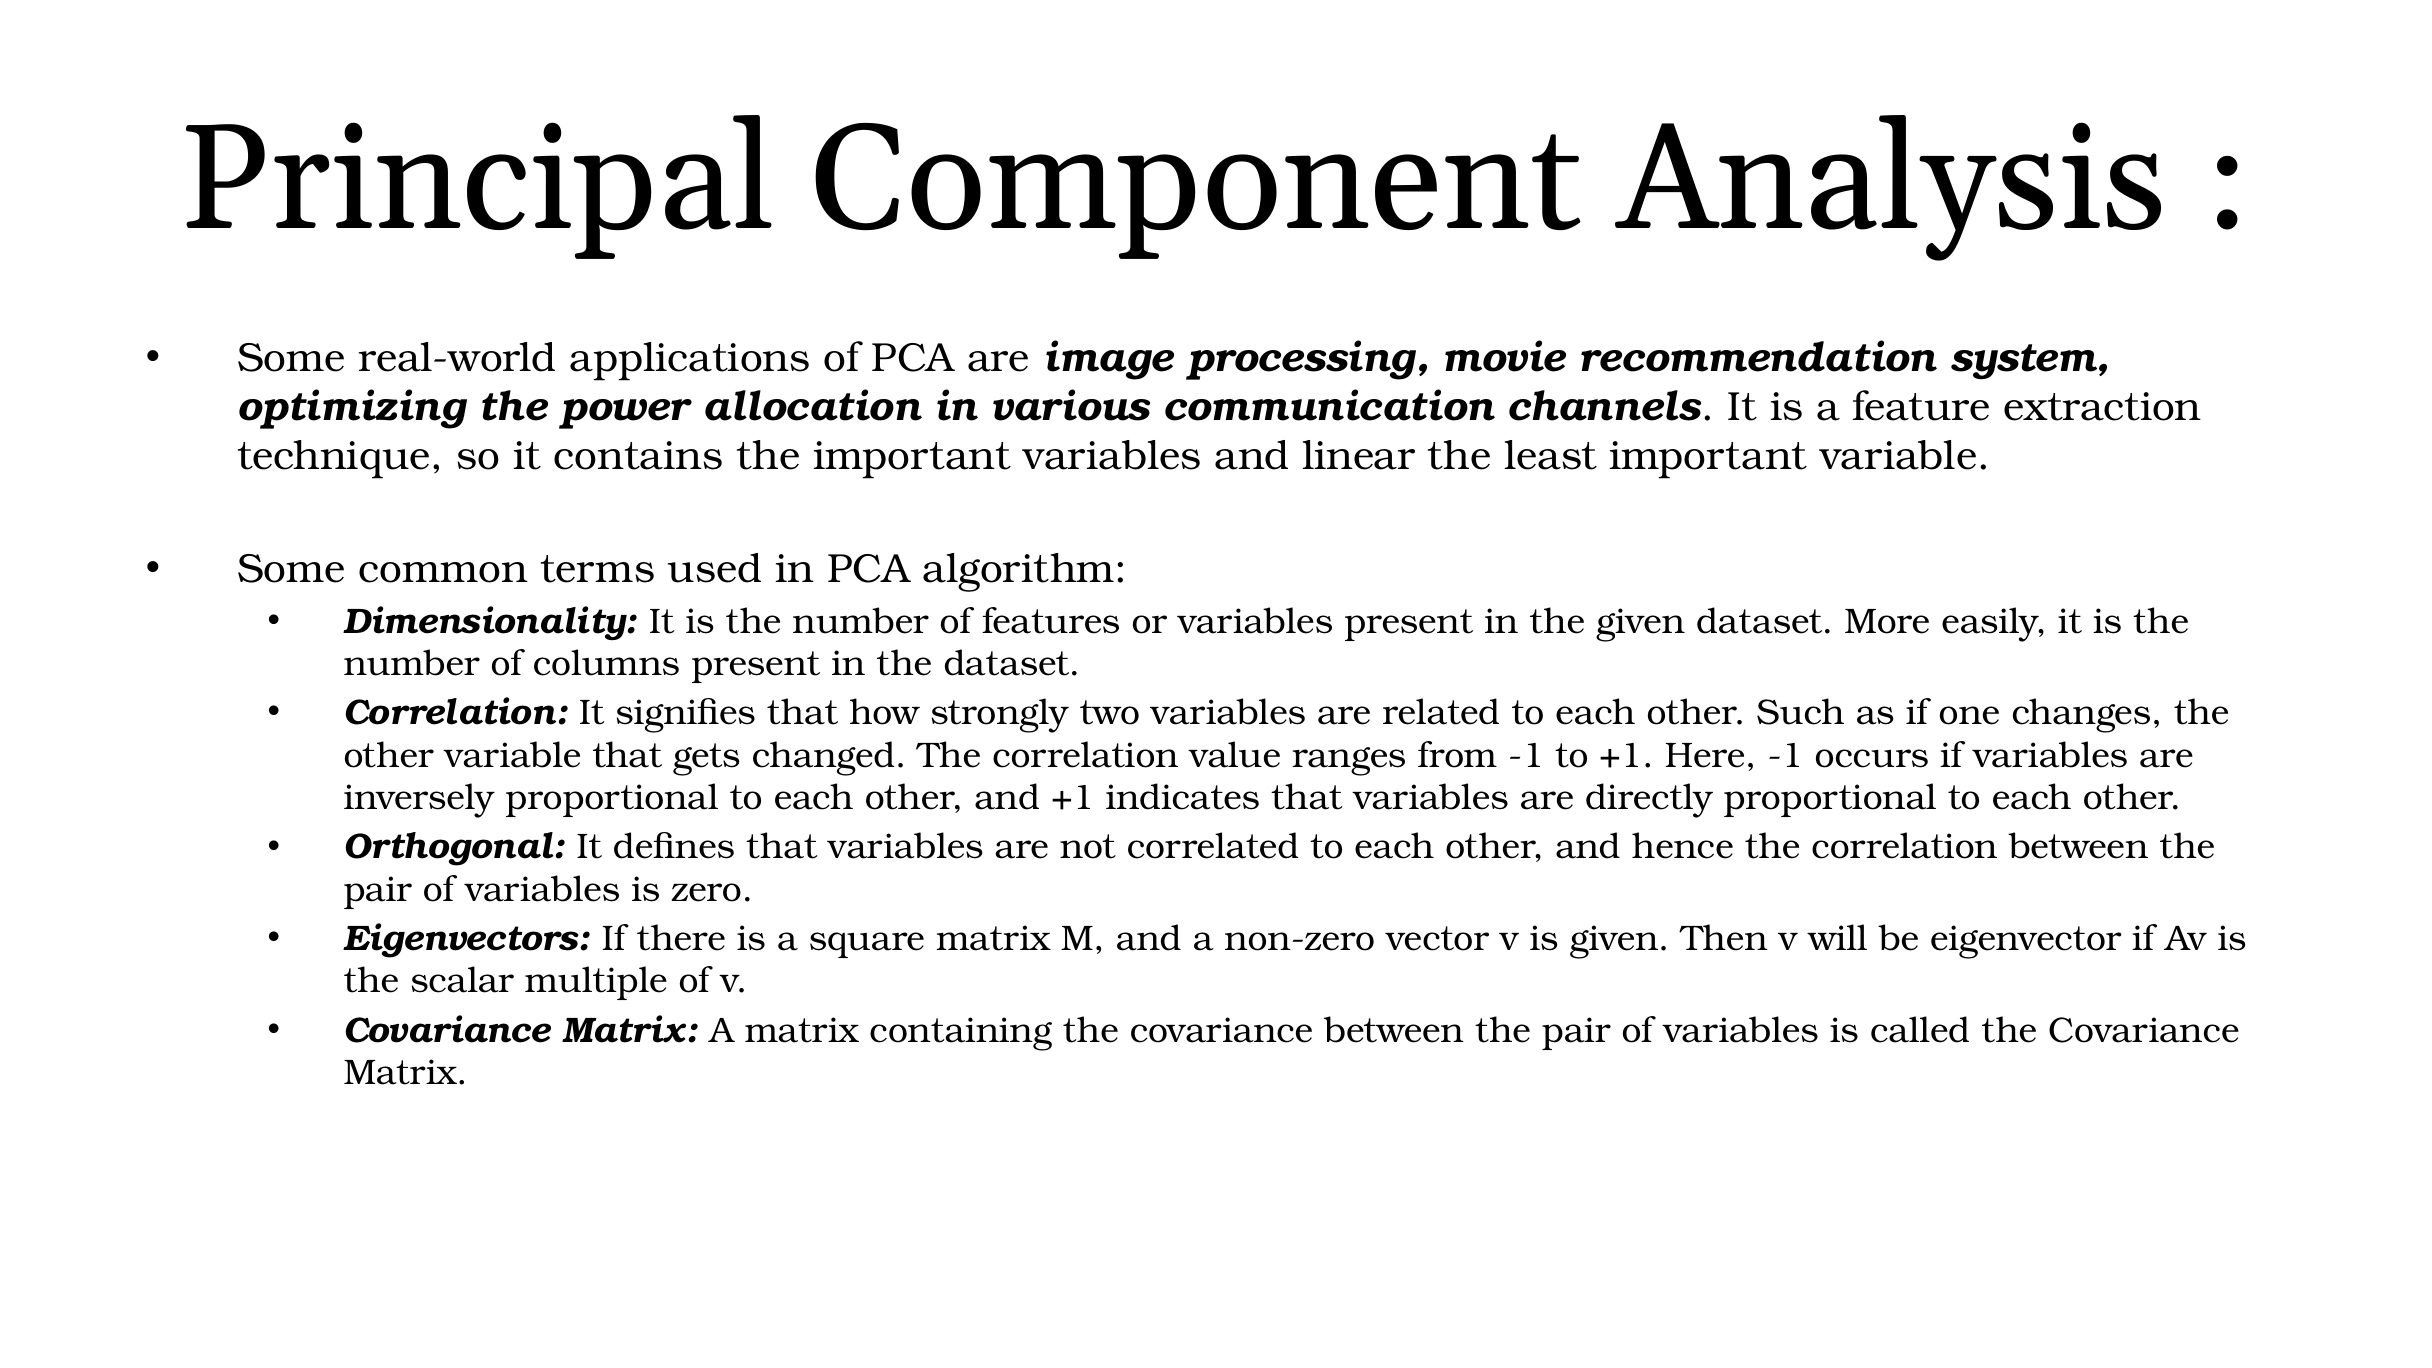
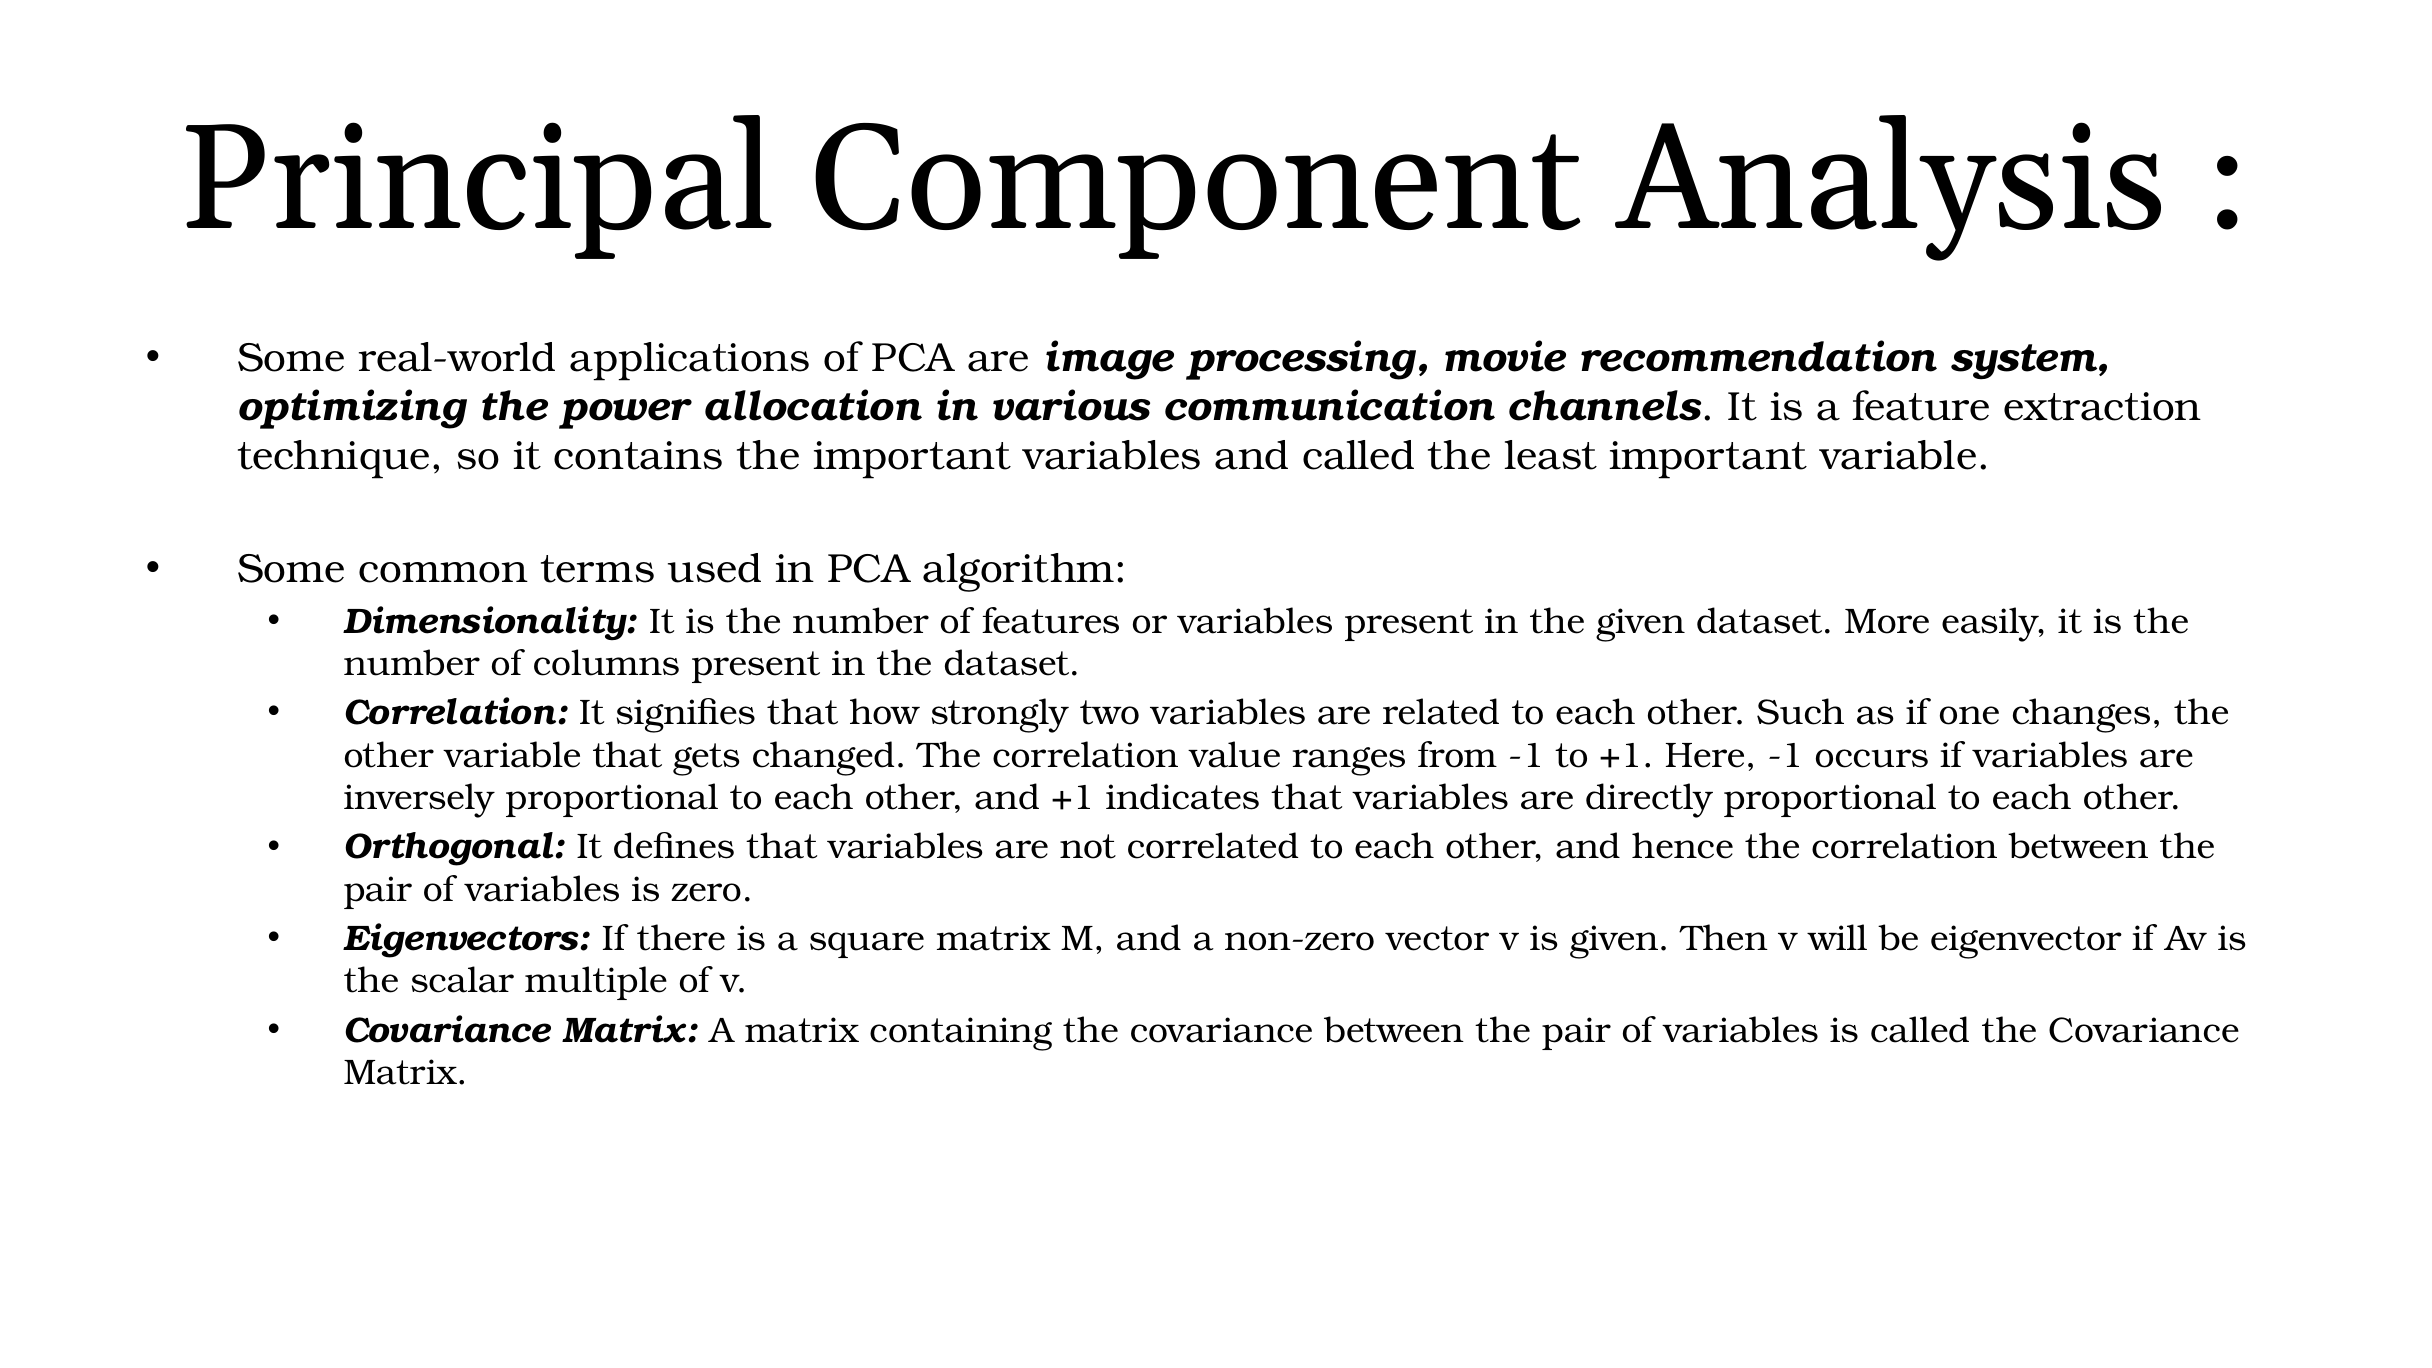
and linear: linear -> called
